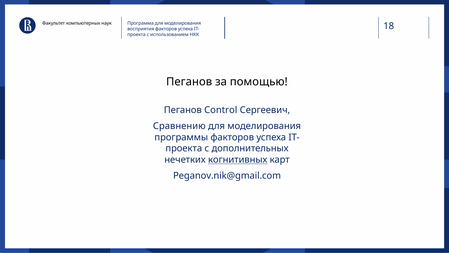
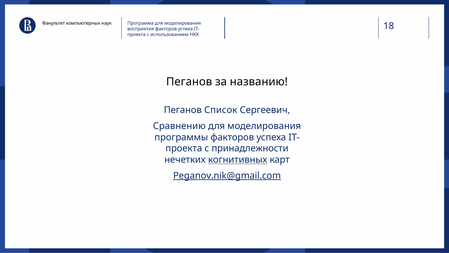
помощью: помощью -> названию
Control: Control -> Список
дополнительных: дополнительных -> принадлежности
Peganov.nik@gmail.com underline: none -> present
